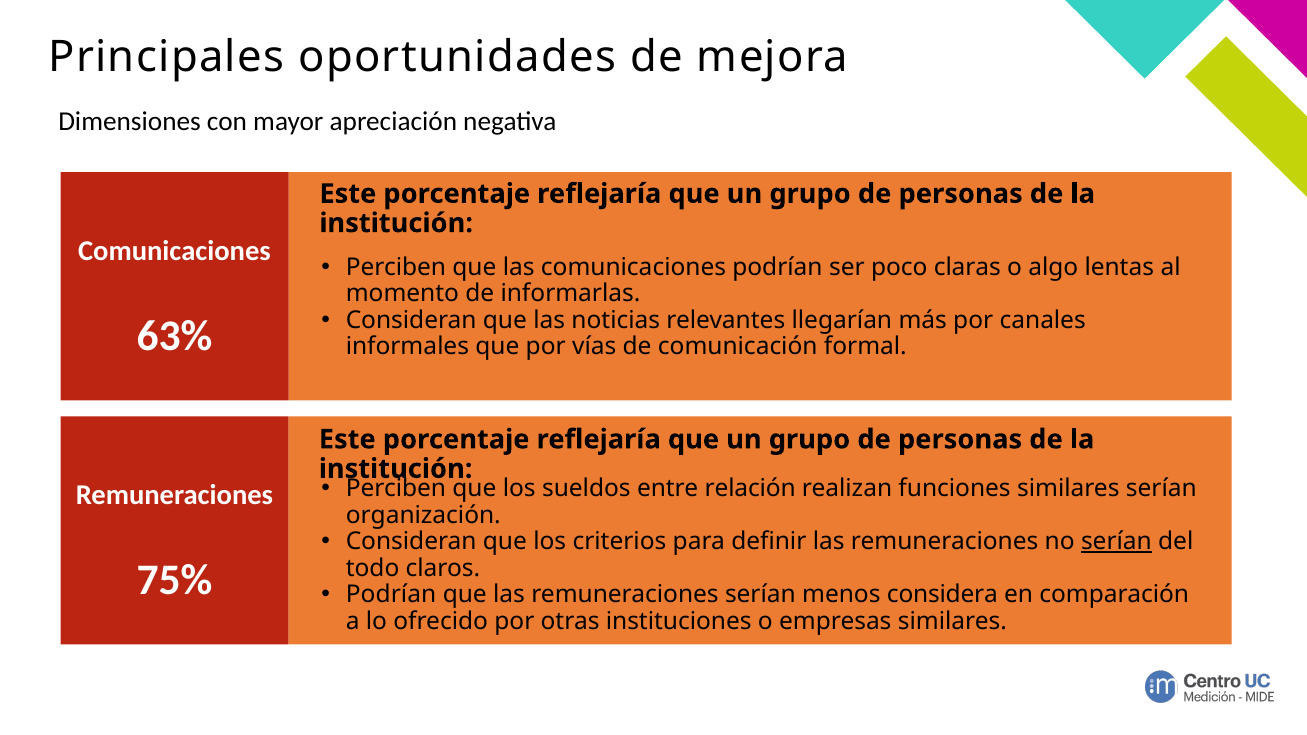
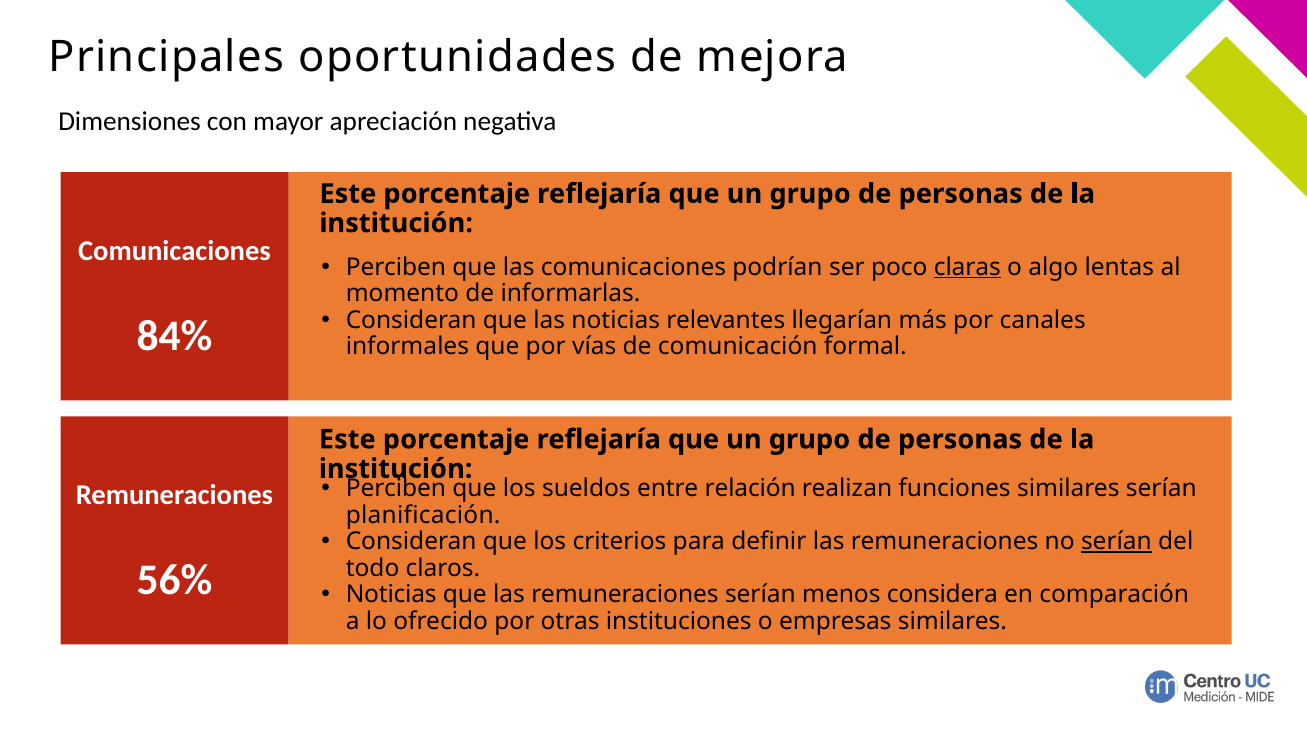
claras underline: none -> present
63%: 63% -> 84%
organización: organización -> planificación
75%: 75% -> 56%
Podrían at (391, 595): Podrían -> Noticias
